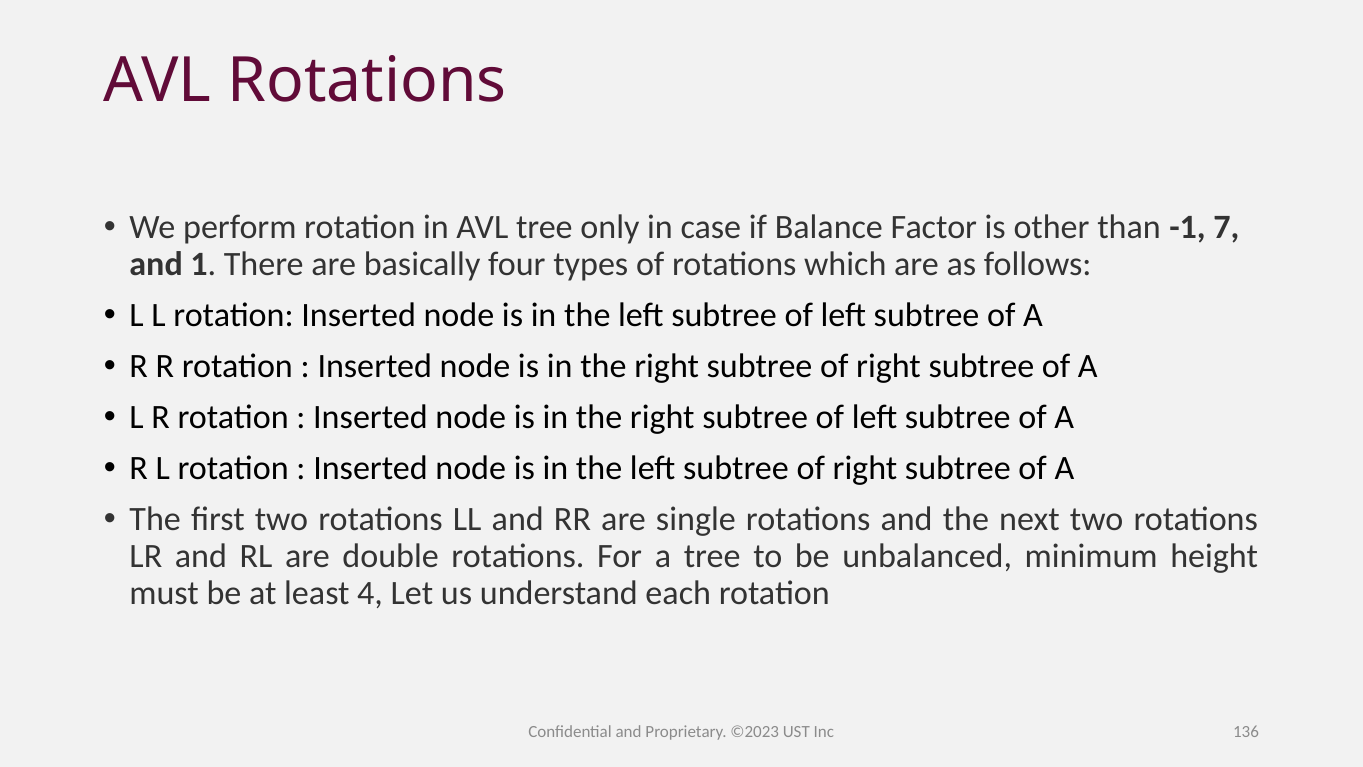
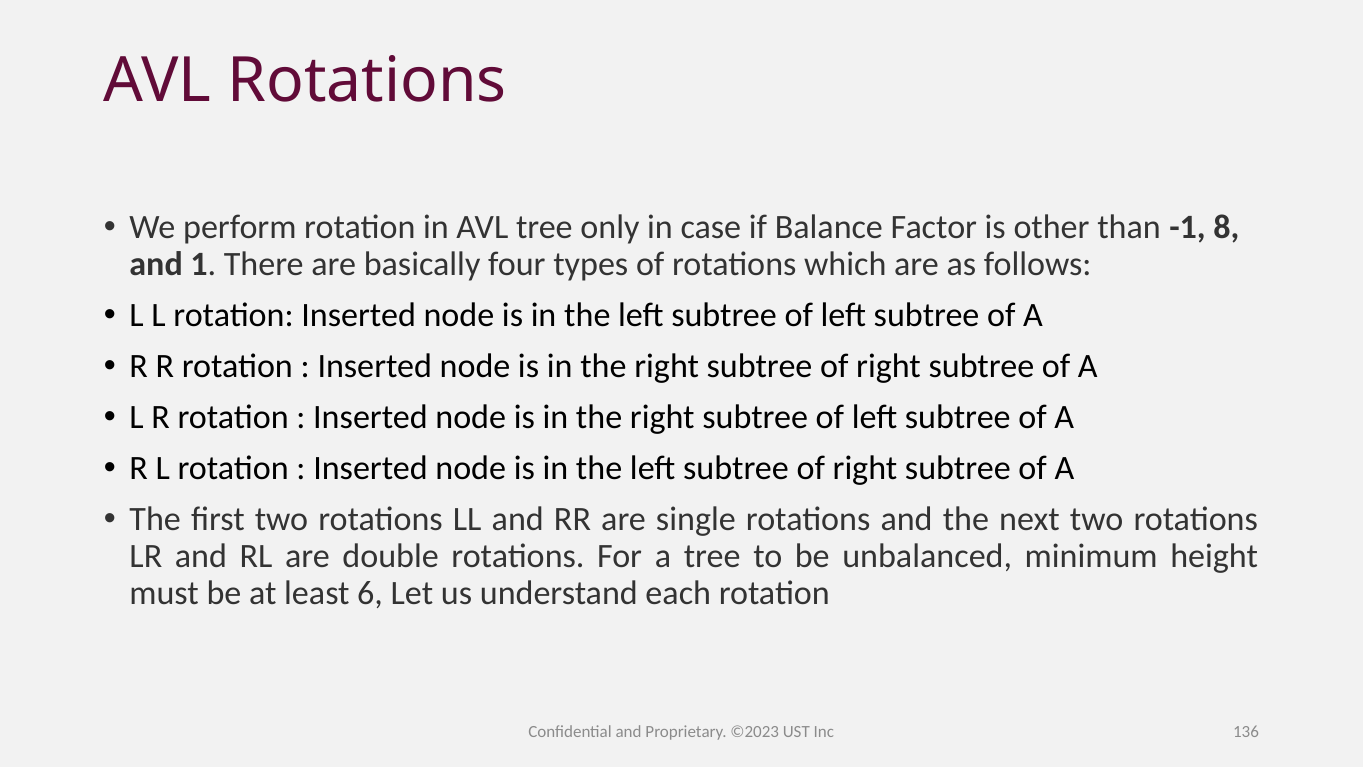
7: 7 -> 8
4: 4 -> 6
